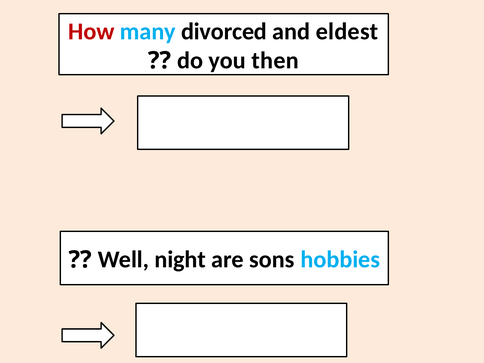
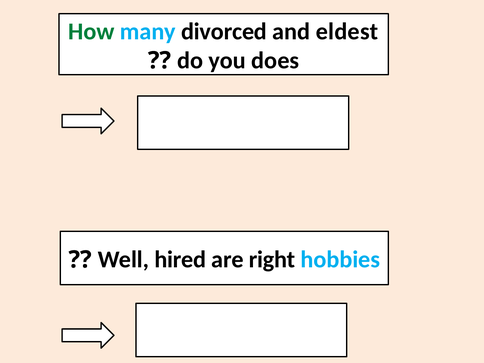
How colour: red -> green
then: then -> does
night: night -> hired
sons: sons -> right
